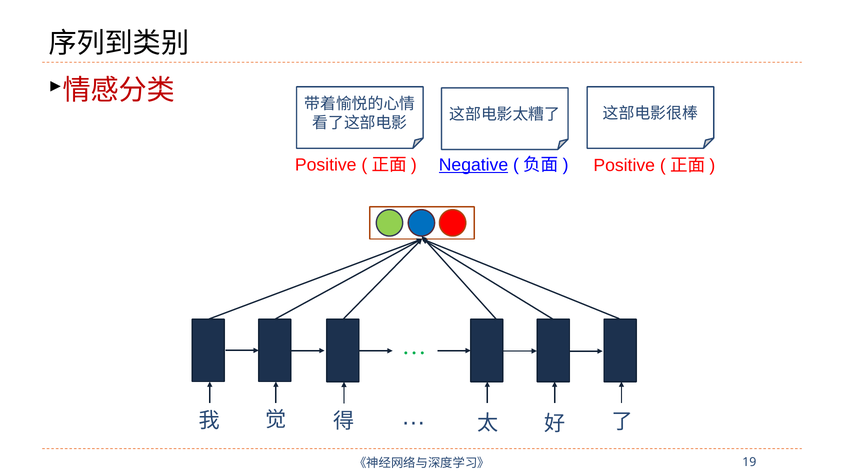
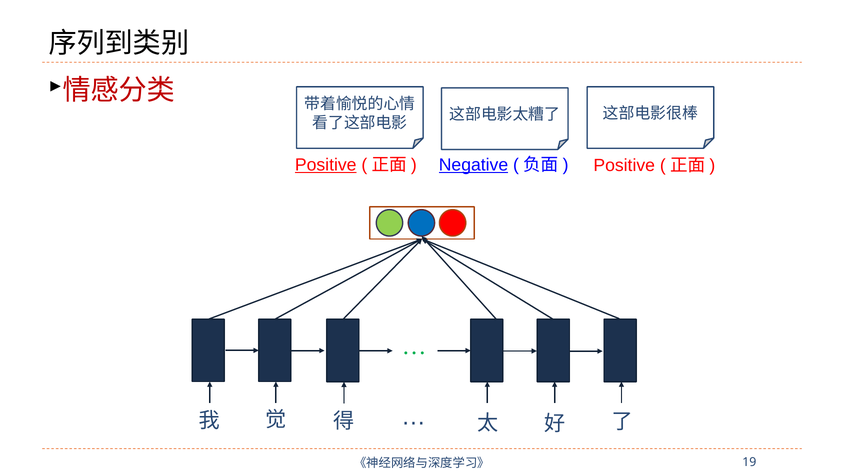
Positive at (326, 165) underline: none -> present
